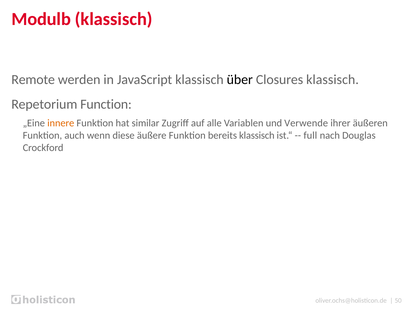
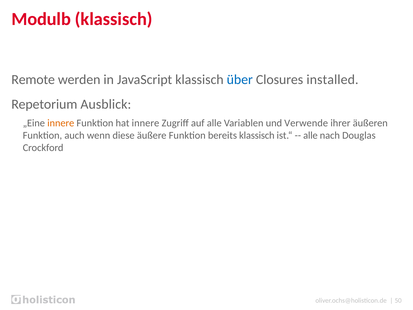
über colour: black -> blue
Closures klassisch: klassisch -> installed
Function: Function -> Ausblick
hat similar: similar -> innere
full at (310, 135): full -> alle
